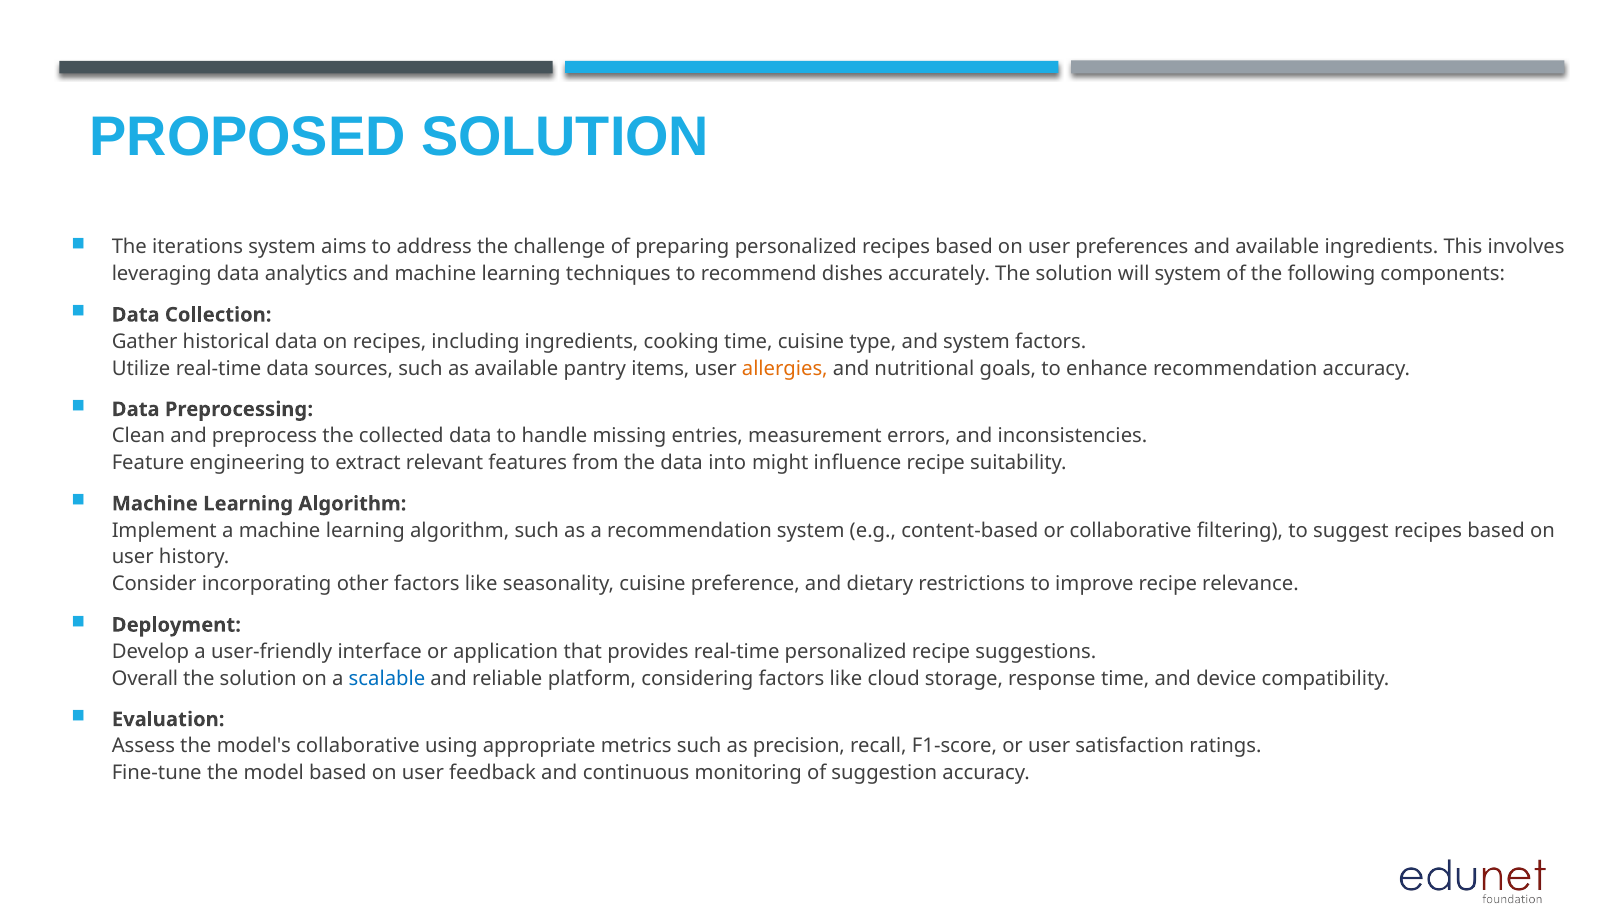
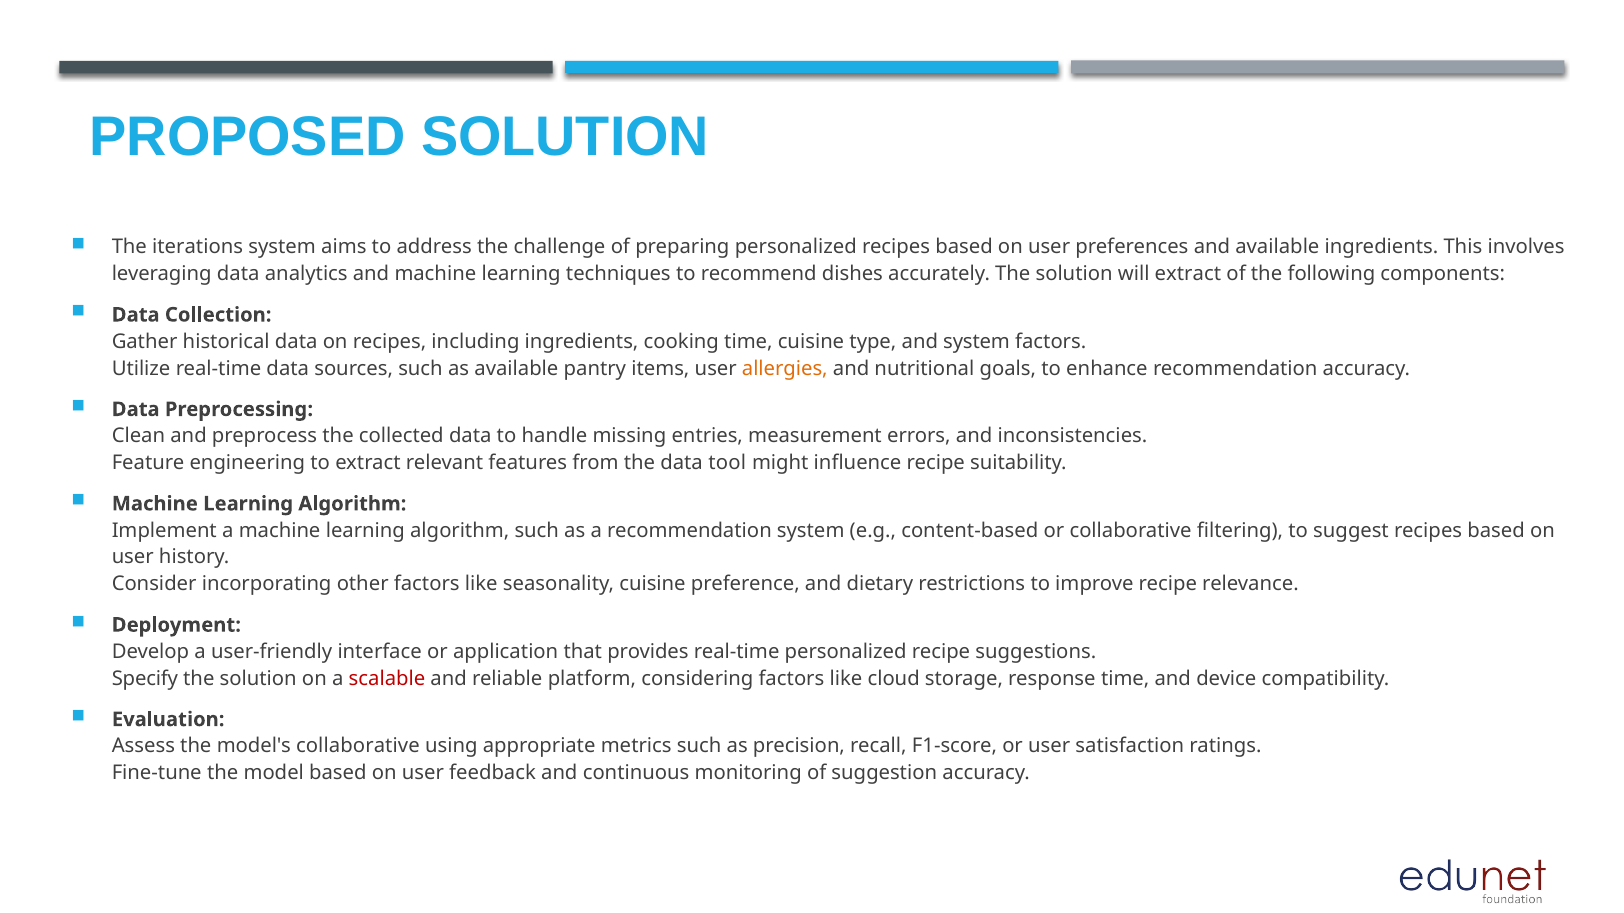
will system: system -> extract
into: into -> tool
Overall: Overall -> Specify
scalable colour: blue -> red
